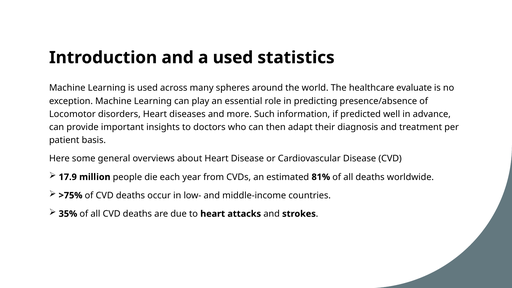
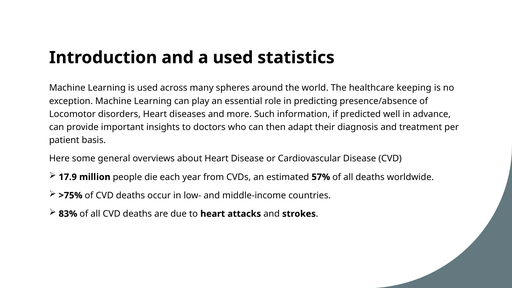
evaluate: evaluate -> keeping
81%: 81% -> 57%
35%: 35% -> 83%
